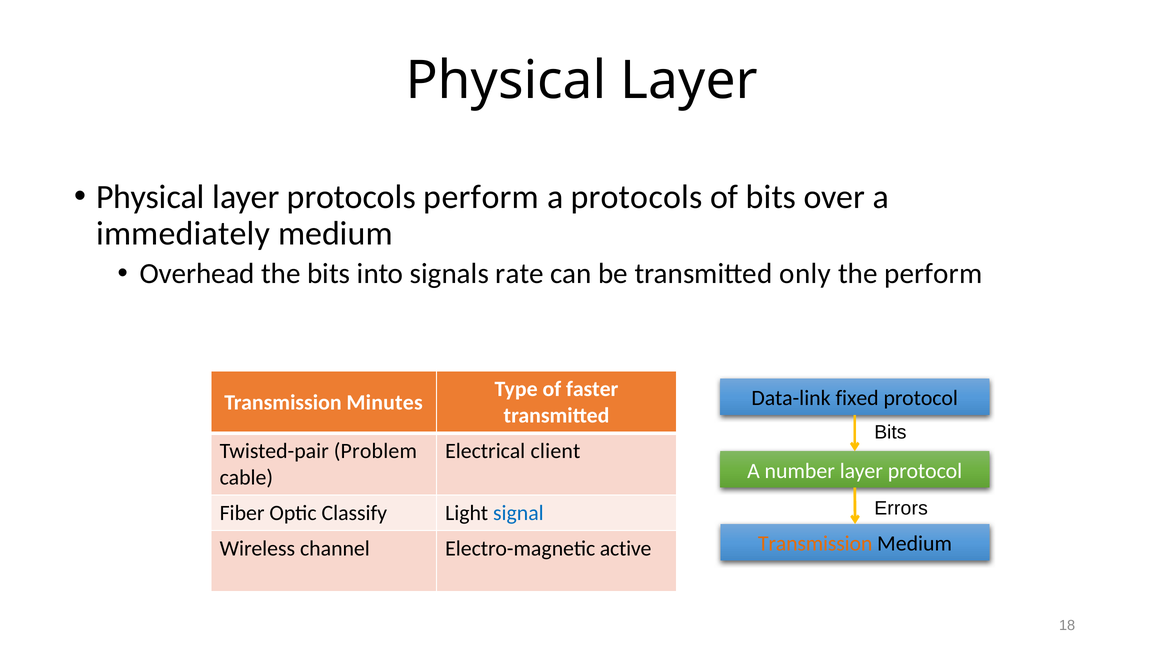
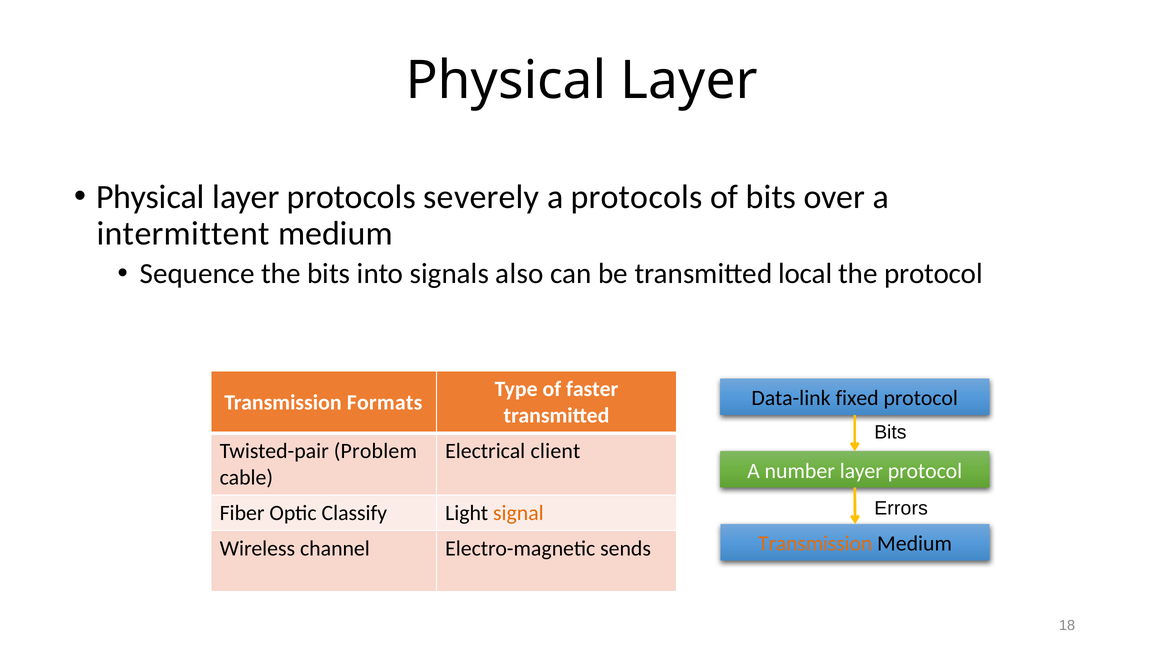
protocols perform: perform -> severely
immediately: immediately -> intermittent
Overhead: Overhead -> Sequence
rate: rate -> also
only: only -> local
the perform: perform -> protocol
Minutes: Minutes -> Formats
signal colour: blue -> orange
active: active -> sends
